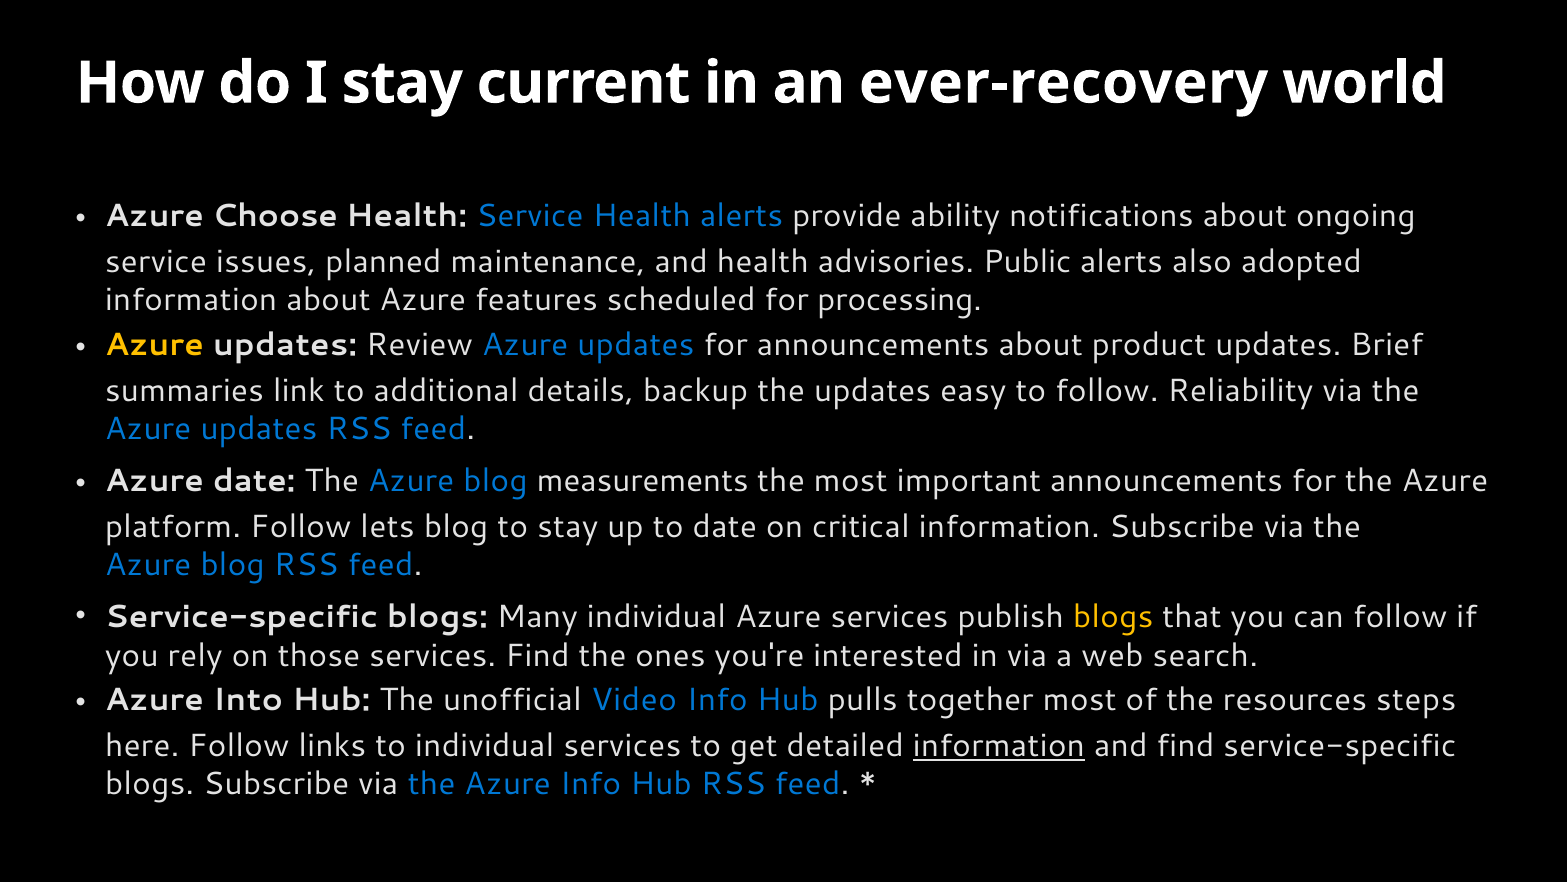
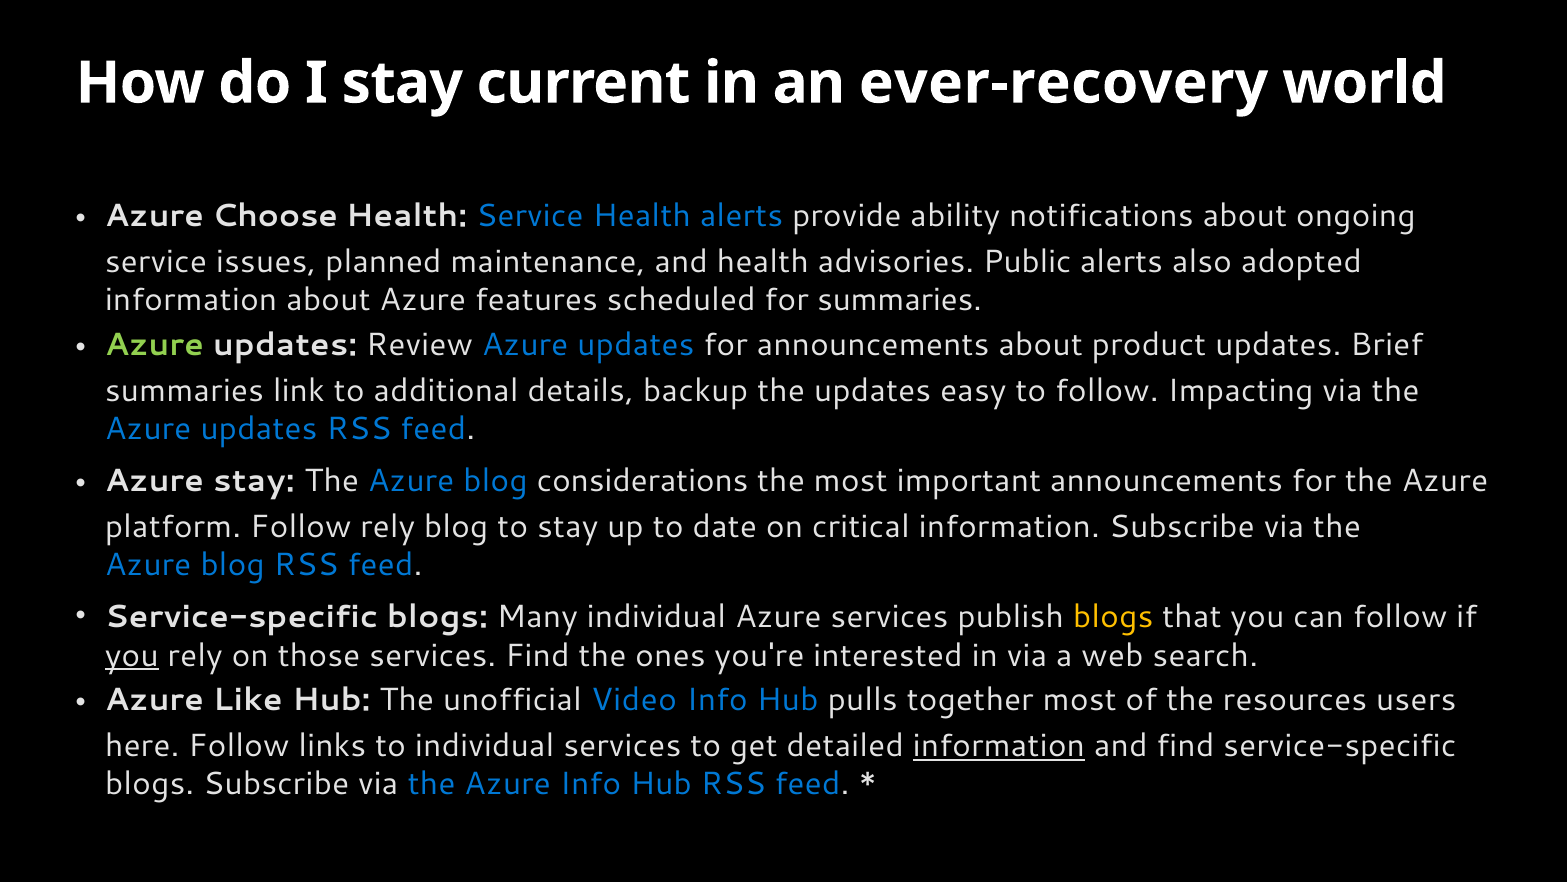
for processing: processing -> summaries
Azure at (154, 345) colour: yellow -> light green
Reliability: Reliability -> Impacting
Azure date: date -> stay
measurements: measurements -> considerations
Follow lets: lets -> rely
you at (132, 655) underline: none -> present
Into: Into -> Like
steps: steps -> users
